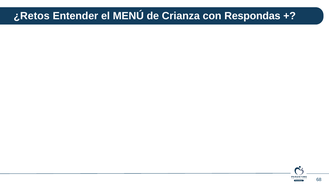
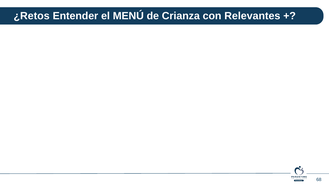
Respondas: Respondas -> Relevantes
